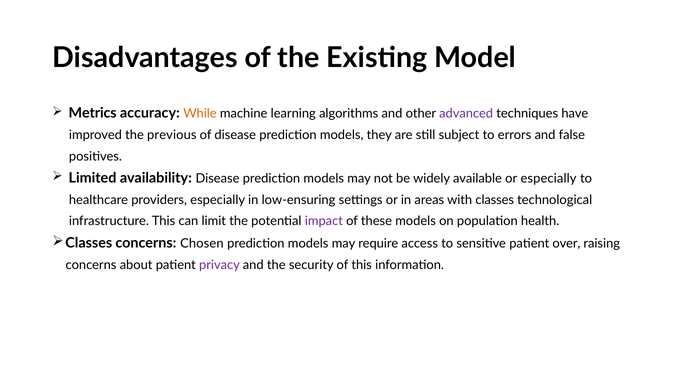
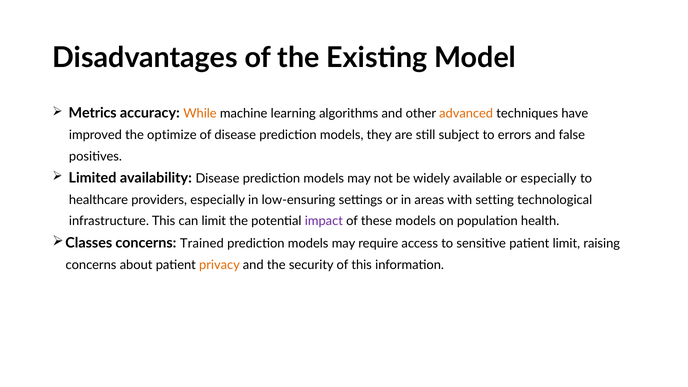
advanced colour: purple -> orange
previous: previous -> optimize
with classes: classes -> setting
Chosen: Chosen -> Trained
patient over: over -> limit
privacy colour: purple -> orange
